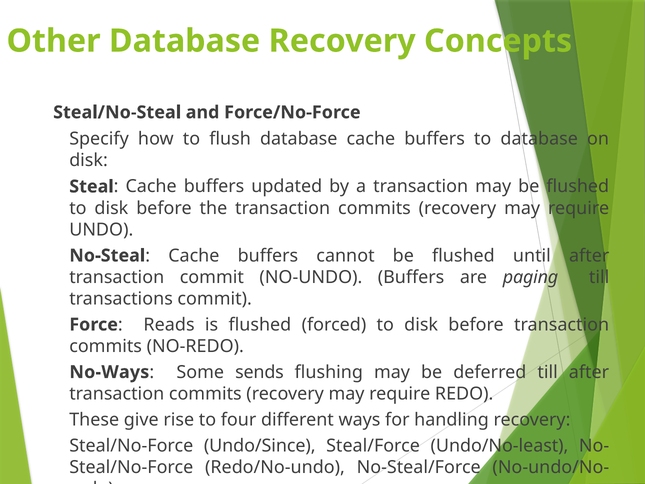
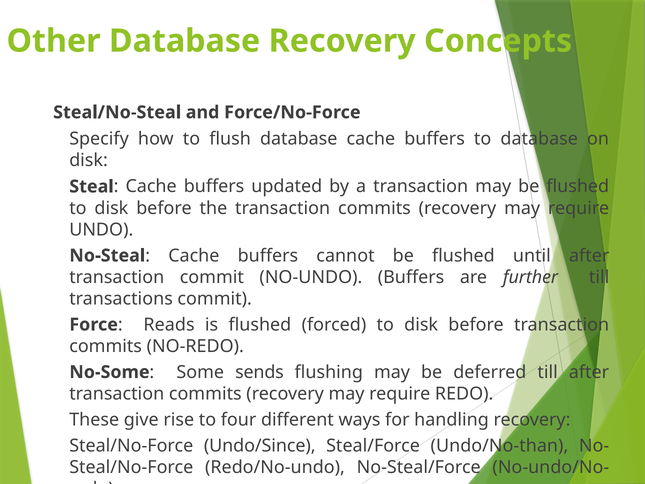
paging: paging -> further
No-Ways: No-Ways -> No-Some
Undo/No-least: Undo/No-least -> Undo/No-than
